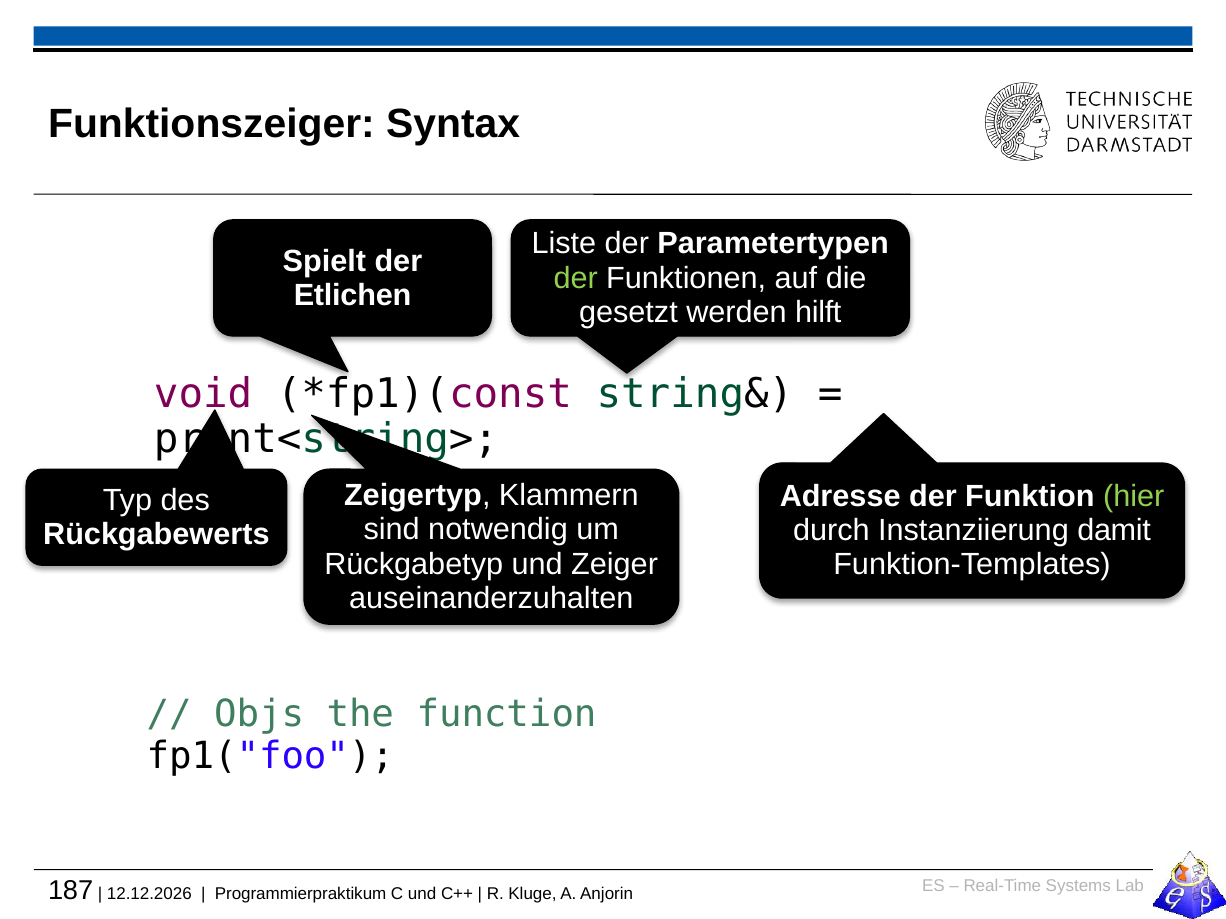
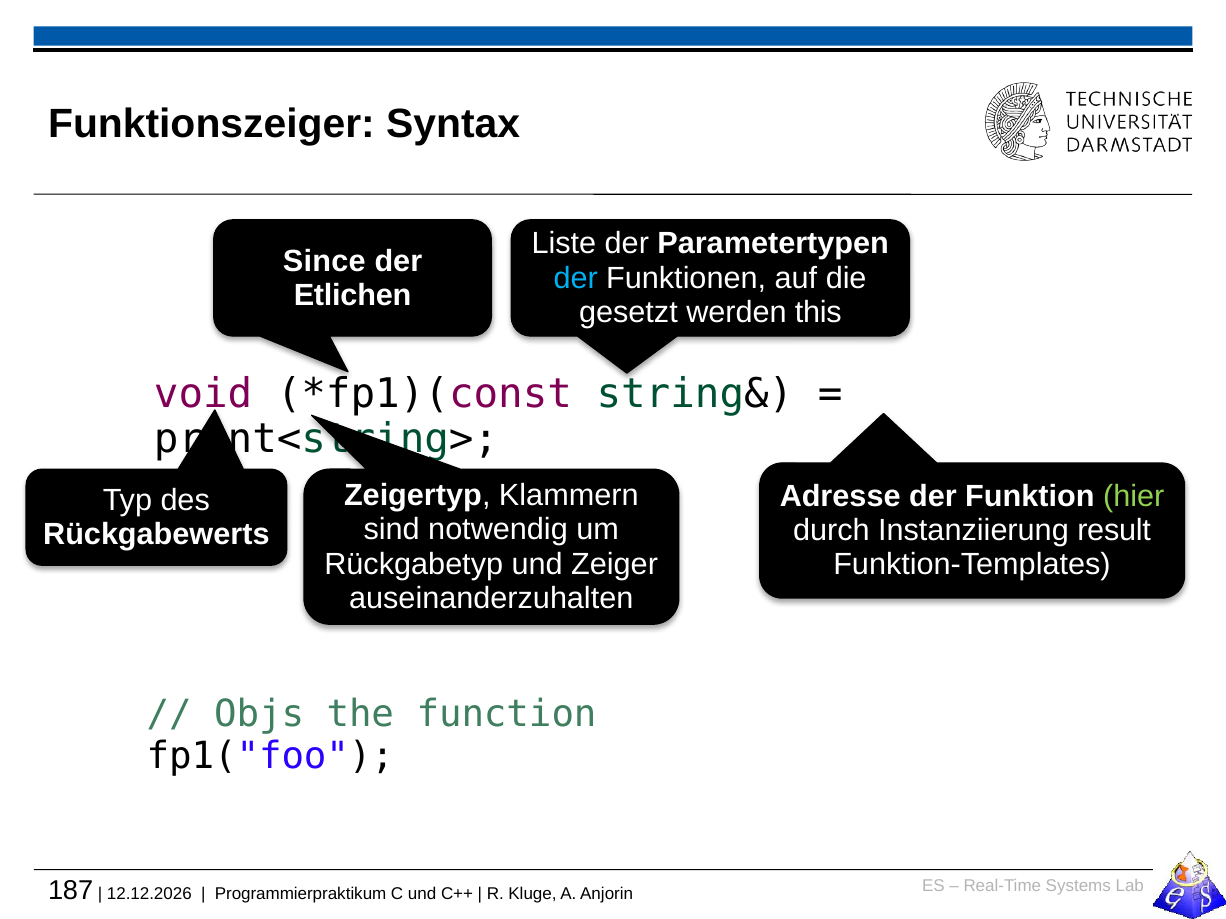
Spielt: Spielt -> Since
der at (576, 278) colour: light green -> light blue
hilft: hilft -> this
damit: damit -> result
